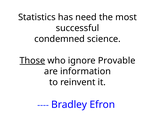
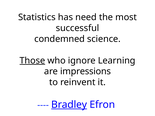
Provable: Provable -> Learning
information: information -> impressions
Bradley underline: none -> present
